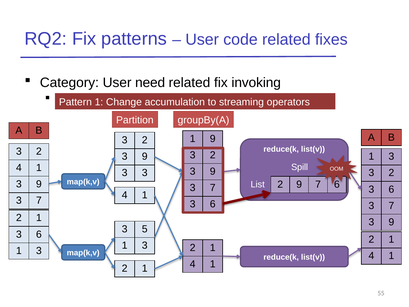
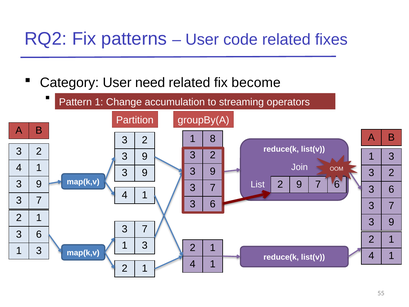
invoking: invoking -> become
1 9: 9 -> 8
Spill: Spill -> Join
3 at (145, 173): 3 -> 9
5 at (145, 229): 5 -> 7
